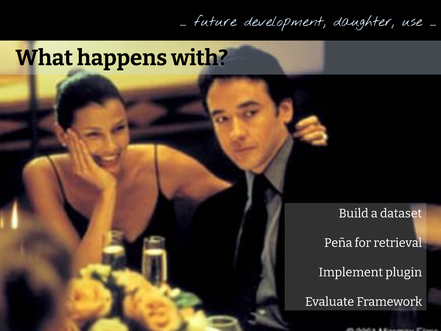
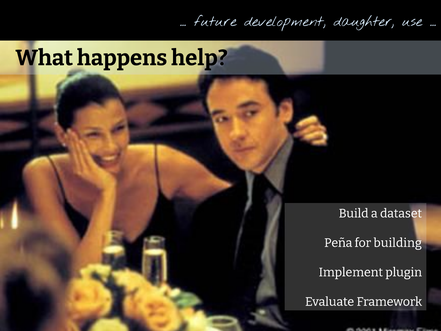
with: with -> help
retrieval: retrieval -> building
